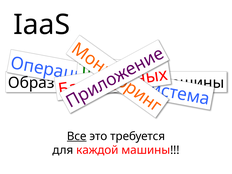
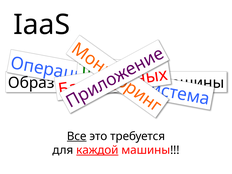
каждой underline: none -> present
